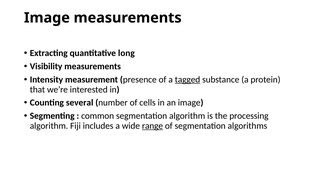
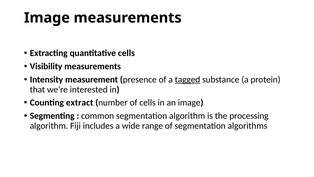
quantitative long: long -> cells
several: several -> extract
range underline: present -> none
